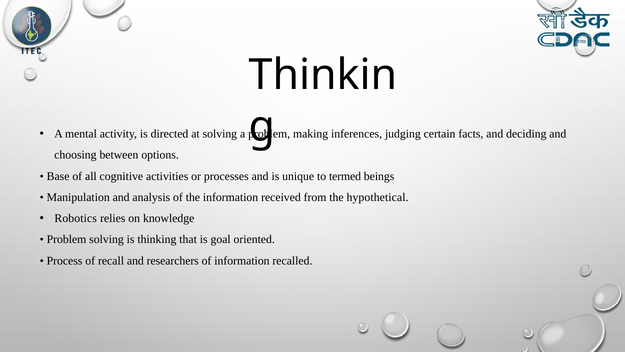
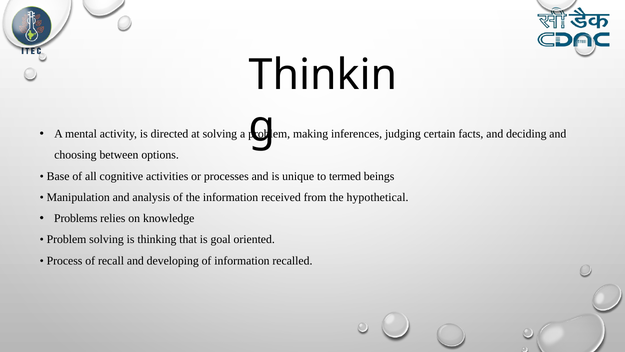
Robotics: Robotics -> Problems
researchers: researchers -> developing
